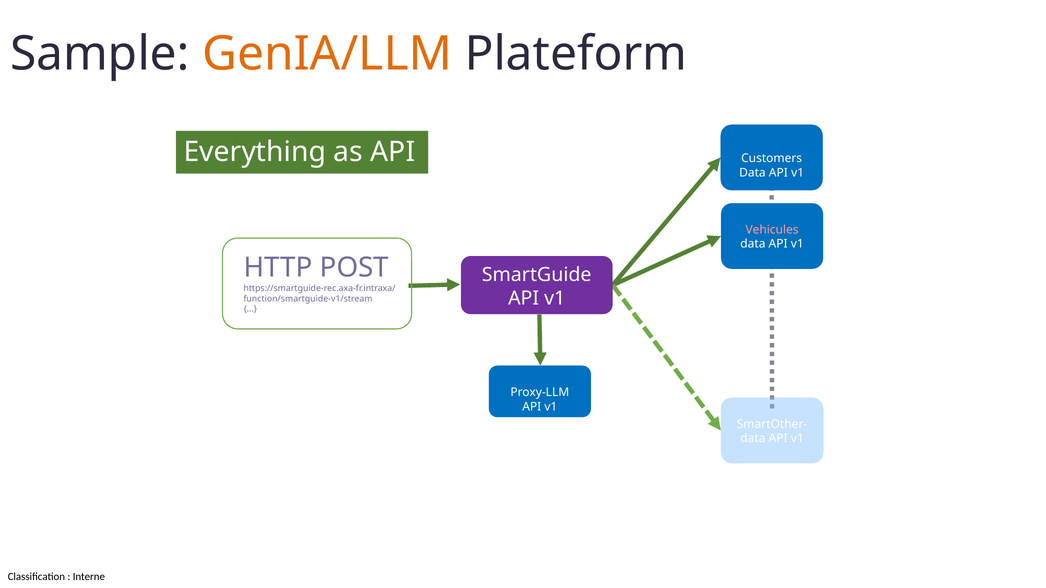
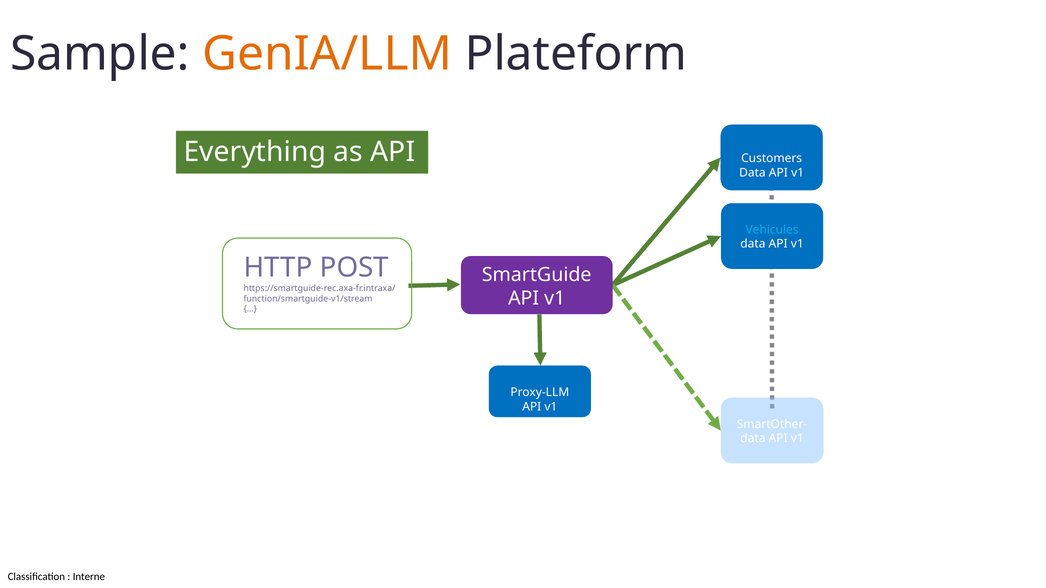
Vehicules colour: pink -> light blue
